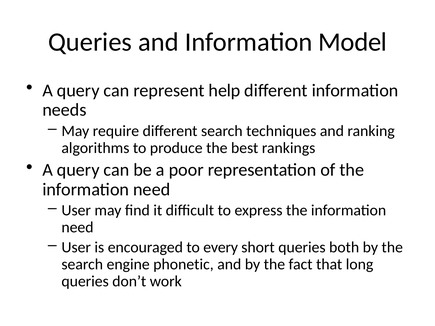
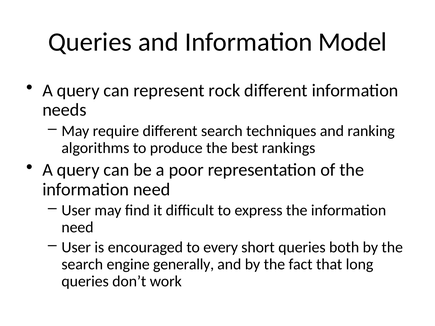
help: help -> rock
phonetic: phonetic -> generally
